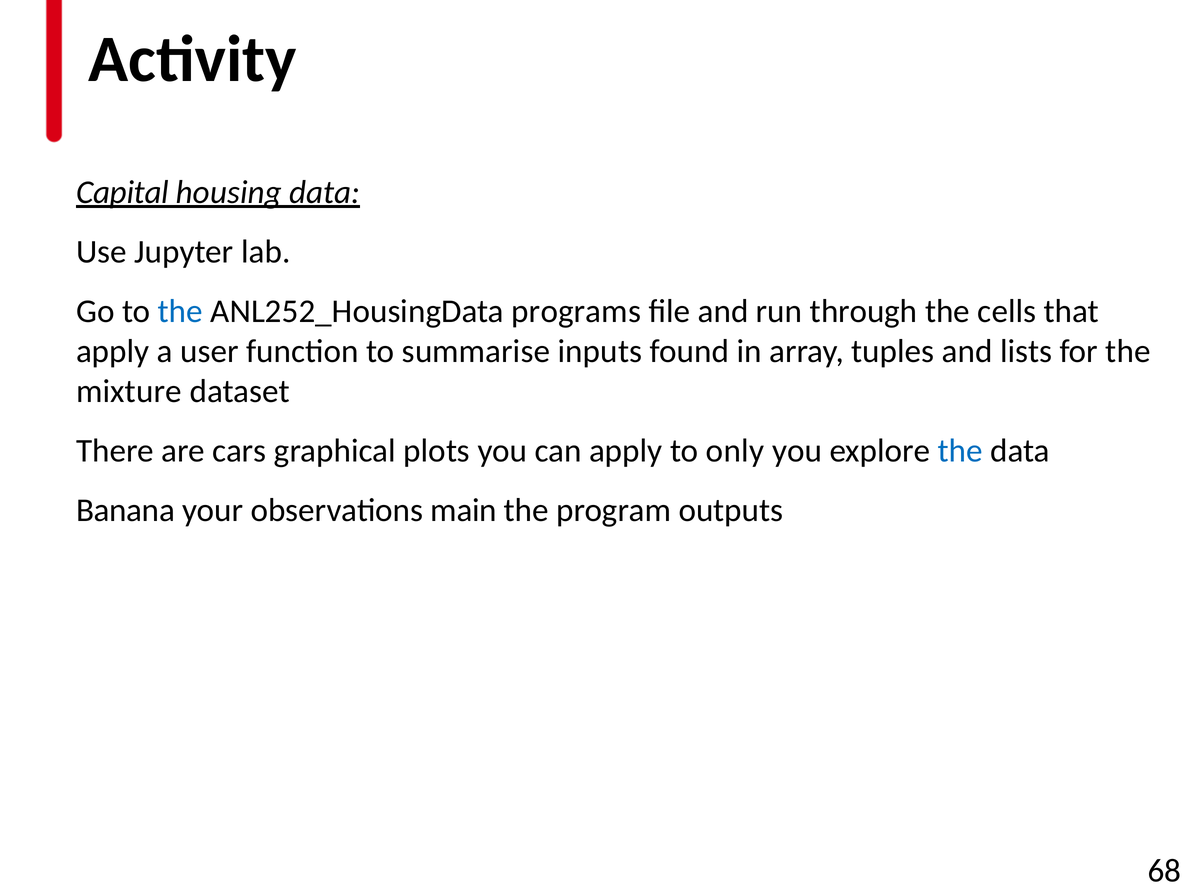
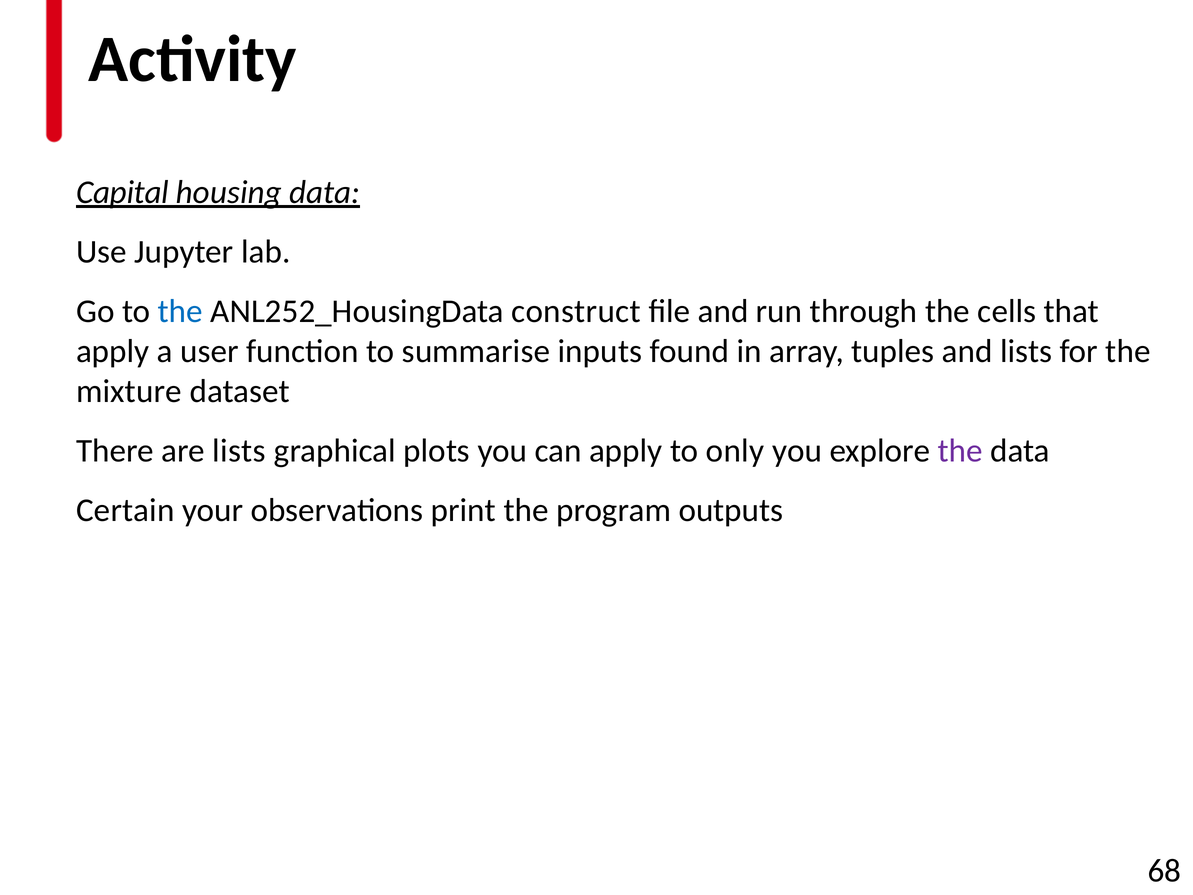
programs: programs -> construct
are cars: cars -> lists
the at (960, 451) colour: blue -> purple
Banana: Banana -> Certain
main: main -> print
